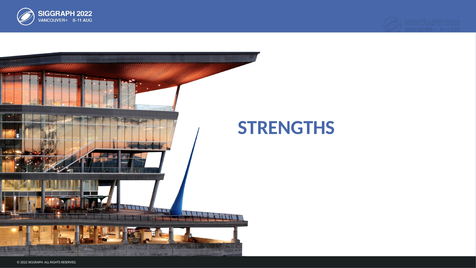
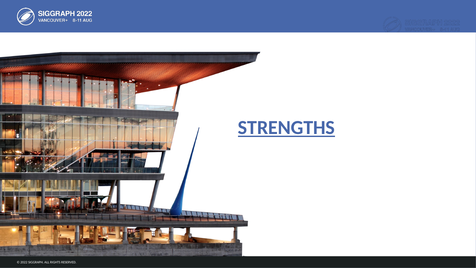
STRENGTHS underline: none -> present
